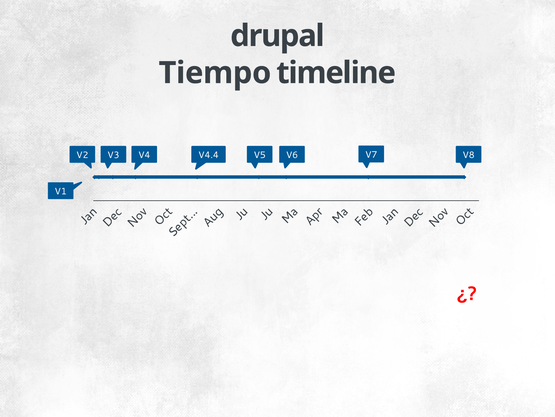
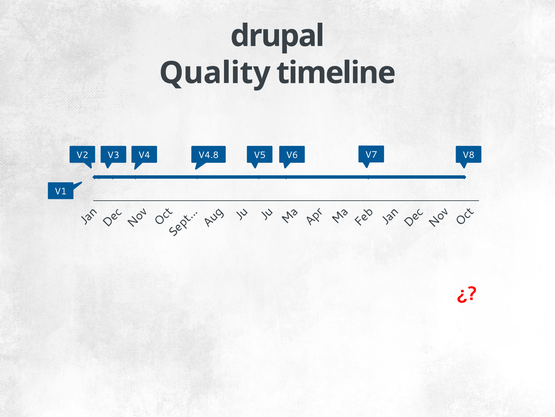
Tiempo: Tiempo -> Quality
V4.4: V4.4 -> V4.8
